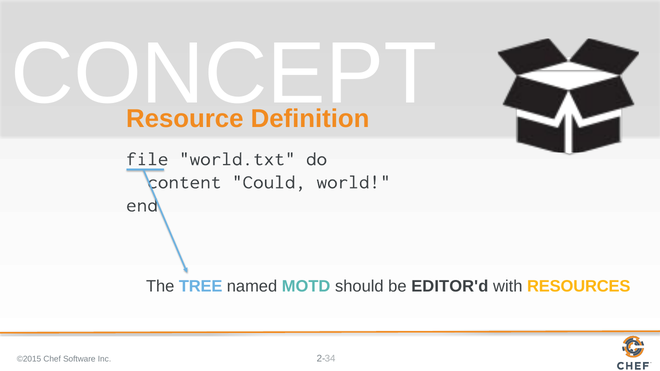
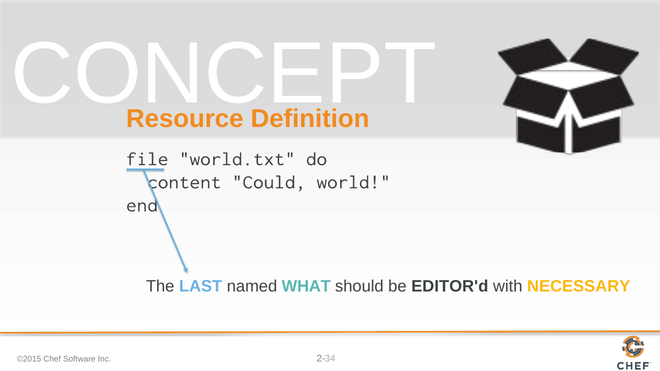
TREE: TREE -> LAST
MOTD: MOTD -> WHAT
RESOURCES: RESOURCES -> NECESSARY
